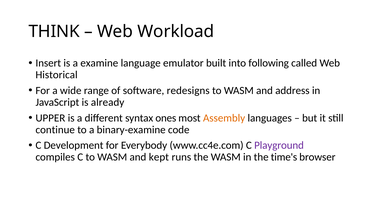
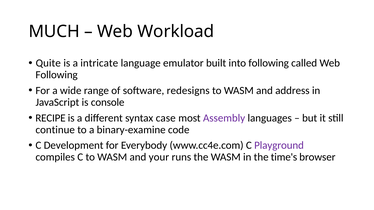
THINK: THINK -> MUCH
Insert: Insert -> Quite
examine: examine -> intricate
Historical at (57, 75): Historical -> Following
already: already -> console
UPPER: UPPER -> RECIPE
ones: ones -> case
Assembly colour: orange -> purple
kept: kept -> your
